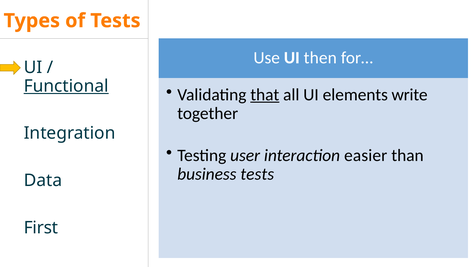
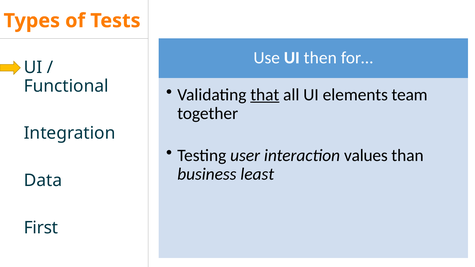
Functional underline: present -> none
write: write -> team
easier: easier -> values
business tests: tests -> least
